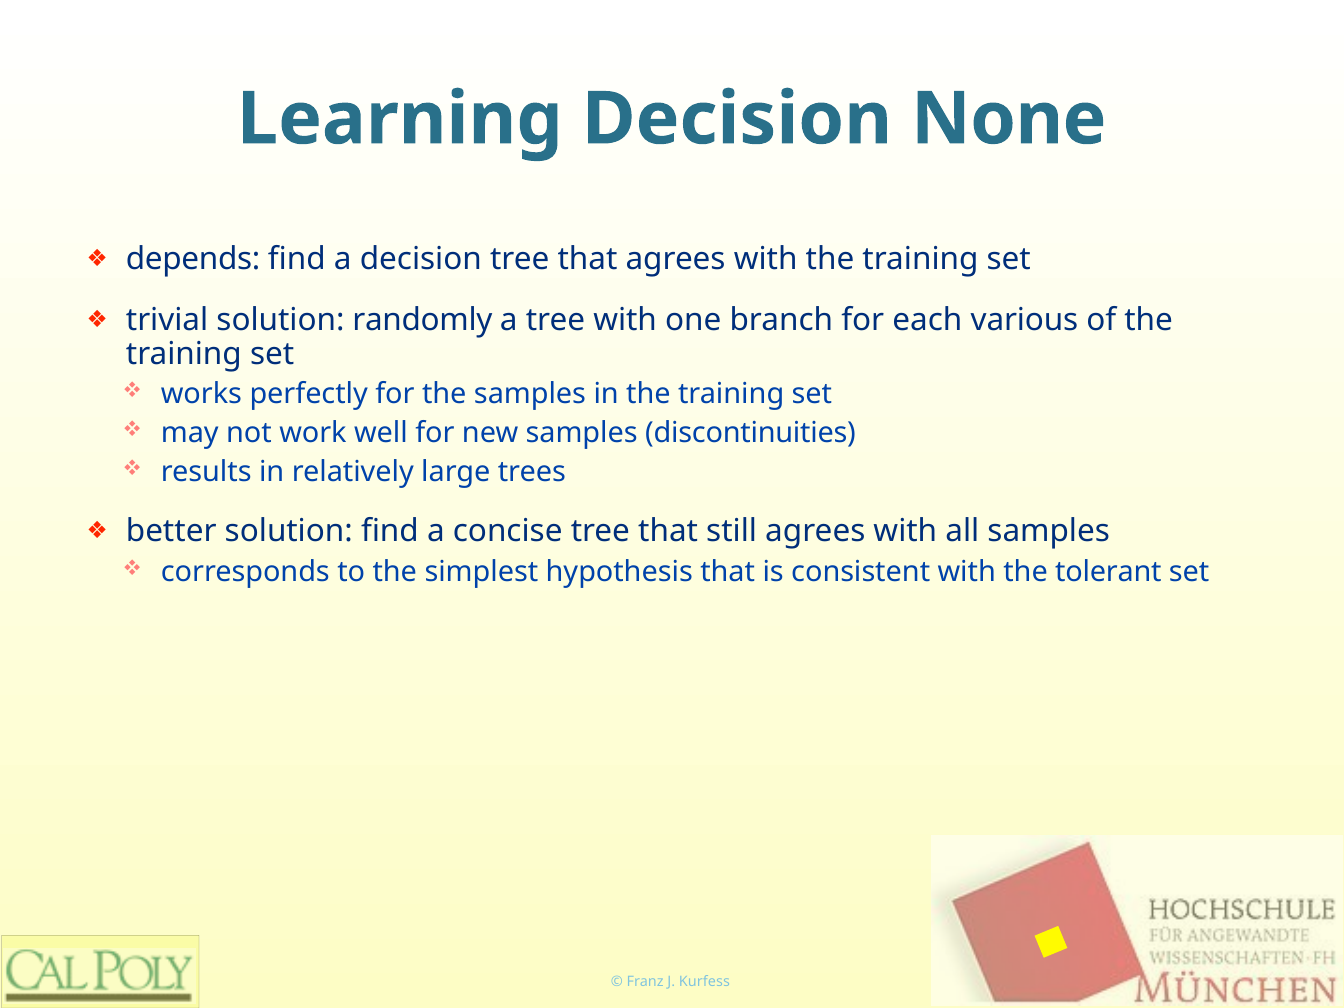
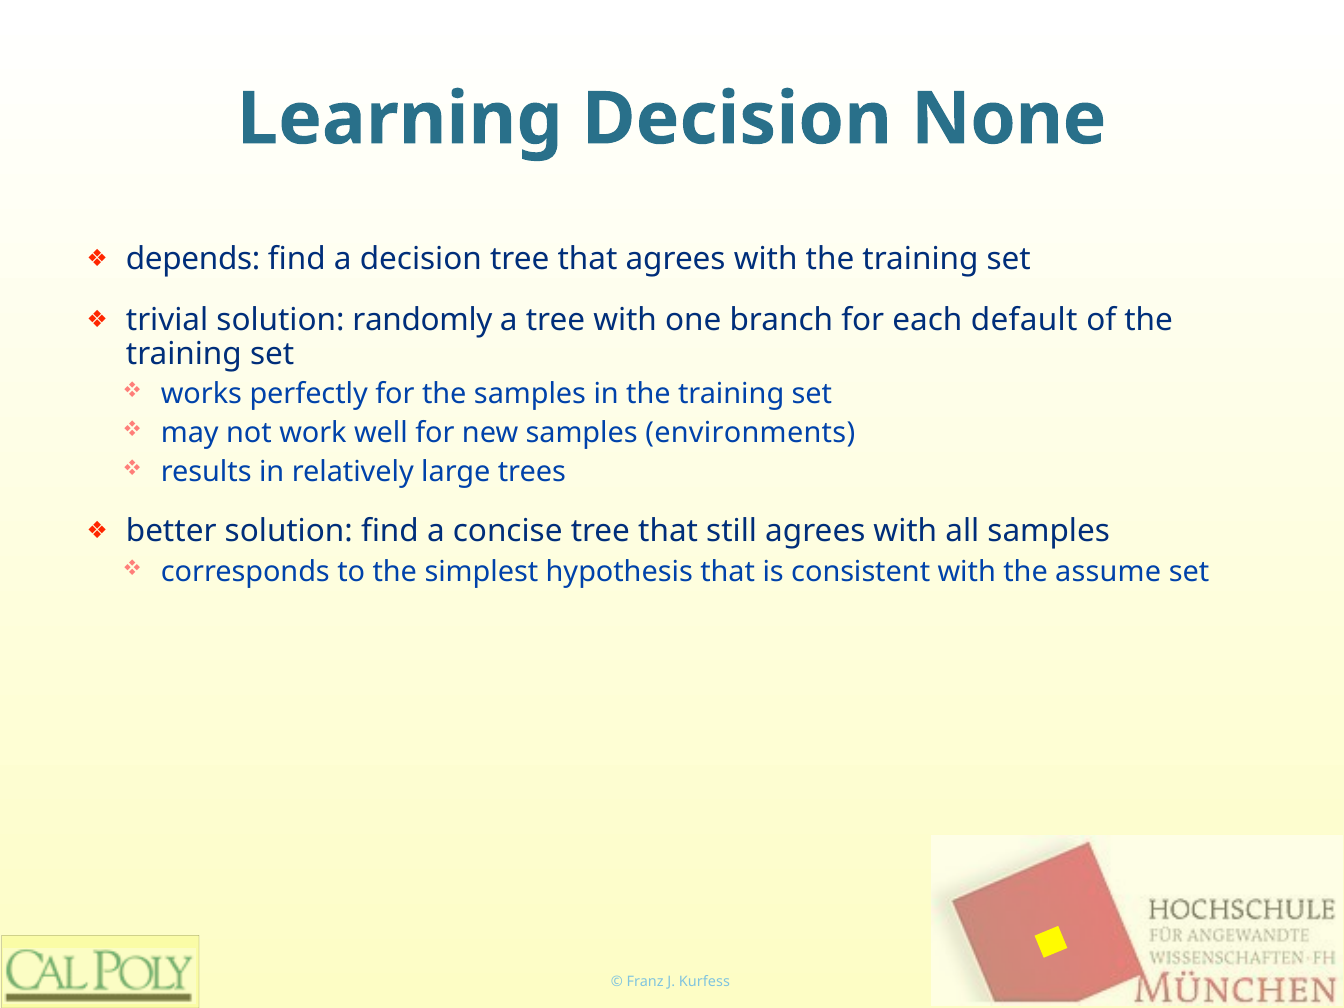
various: various -> default
discontinuities: discontinuities -> environments
tolerant: tolerant -> assume
